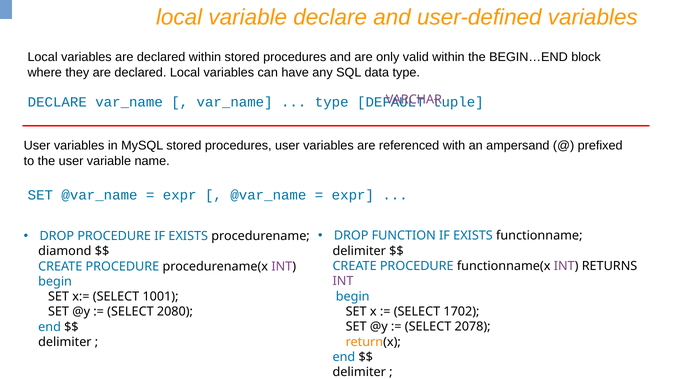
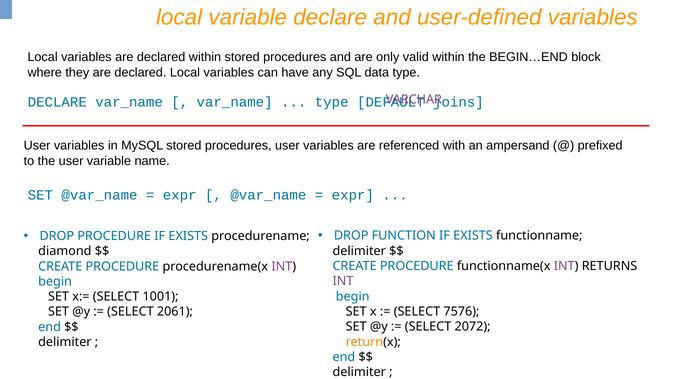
tuple: tuple -> joins
1702: 1702 -> 7576
2080: 2080 -> 2061
2078: 2078 -> 2072
